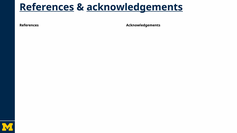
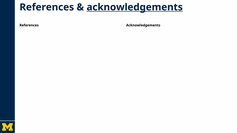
References at (47, 7) underline: present -> none
